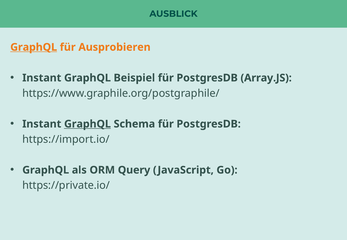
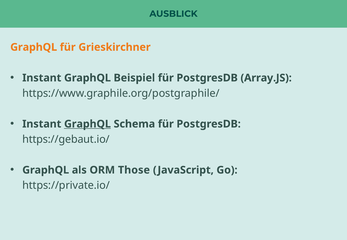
GraphQL at (34, 47) underline: present -> none
Ausprobieren: Ausprobieren -> Grieskirchner
https://import.io/: https://import.io/ -> https://gebaut.io/
Query: Query -> Those
